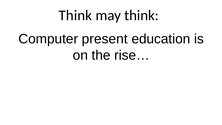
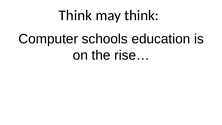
present: present -> schools
